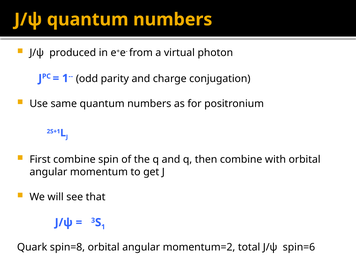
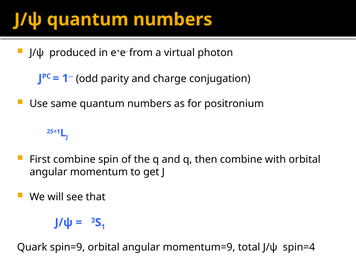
spin=8: spin=8 -> spin=9
momentum=2: momentum=2 -> momentum=9
spin=6: spin=6 -> spin=4
